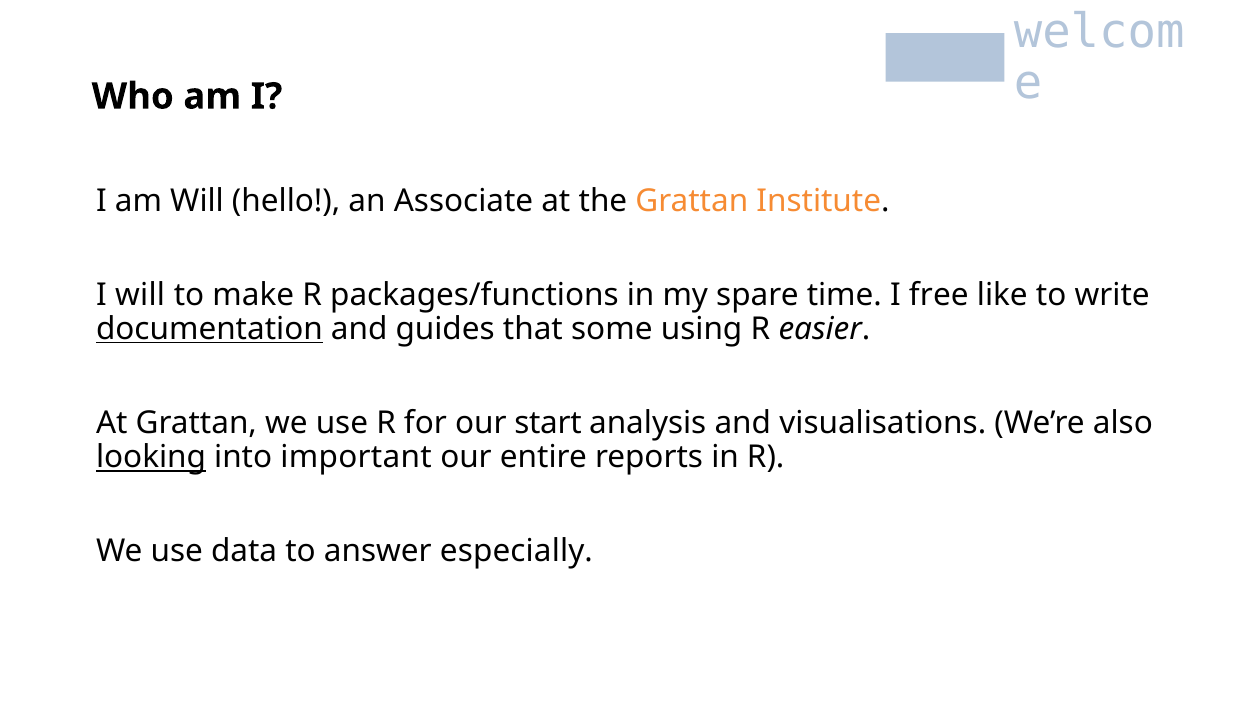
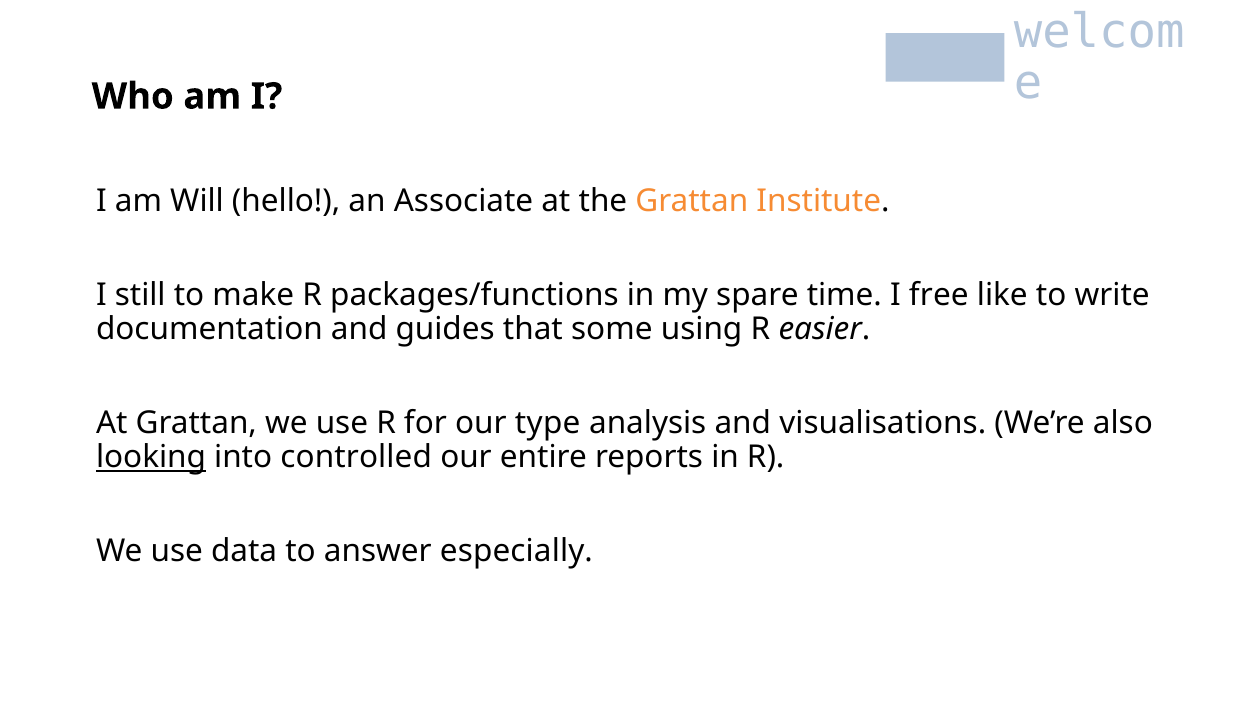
I will: will -> still
documentation underline: present -> none
start: start -> type
important: important -> controlled
